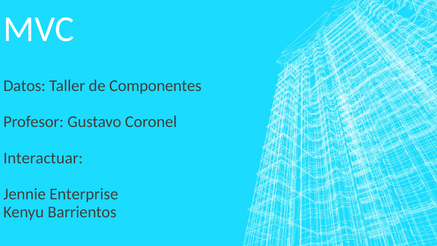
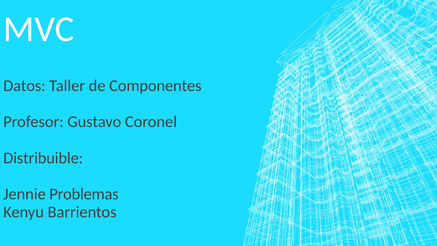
Interactuar: Interactuar -> Distribuible
Enterprise: Enterprise -> Problemas
